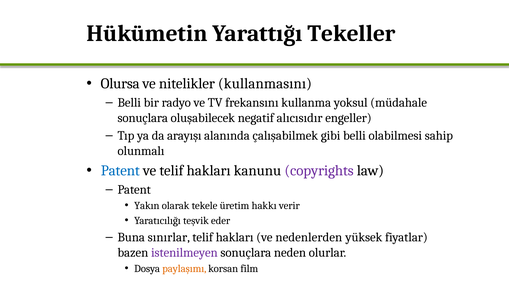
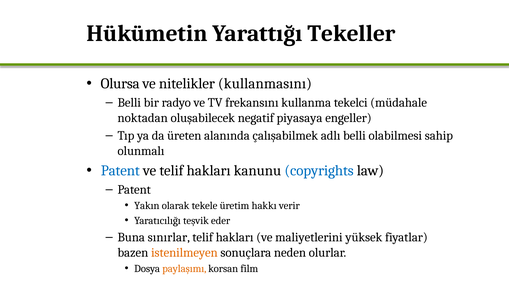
yoksul: yoksul -> tekelci
sonuçlara at (143, 118): sonuçlara -> noktadan
alıcısıdır: alıcısıdır -> piyasaya
arayışı: arayışı -> üreten
gibi: gibi -> adlı
copyrights colour: purple -> blue
nedenlerden: nedenlerden -> maliyetlerini
istenilmeyen colour: purple -> orange
